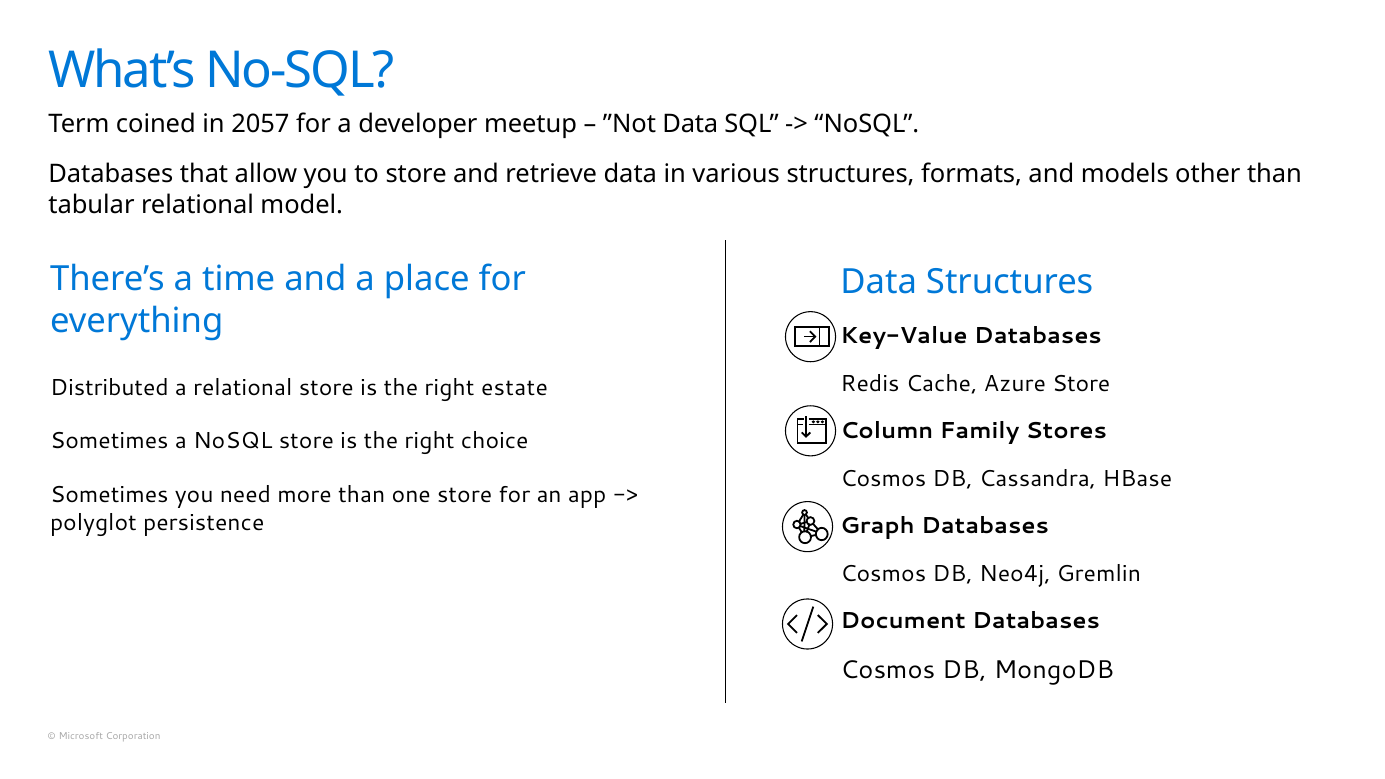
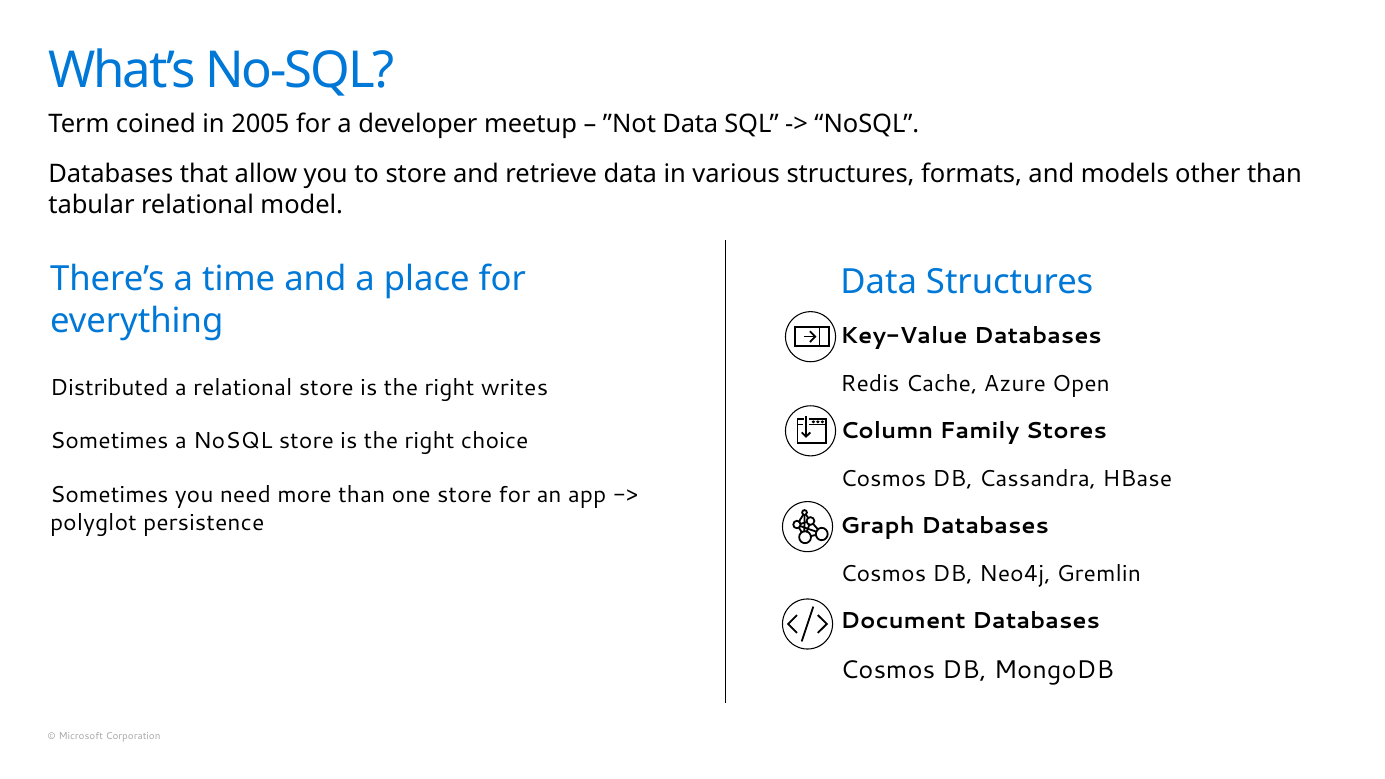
2057: 2057 -> 2005
Azure Store: Store -> Open
estate: estate -> writes
